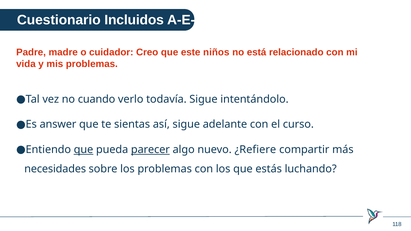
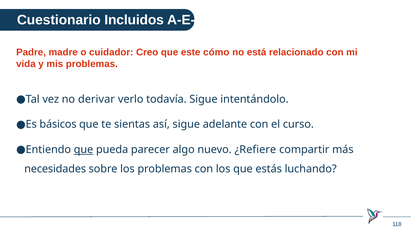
niños: niños -> cómo
cuando: cuando -> derivar
answer: answer -> básicos
parecer underline: present -> none
